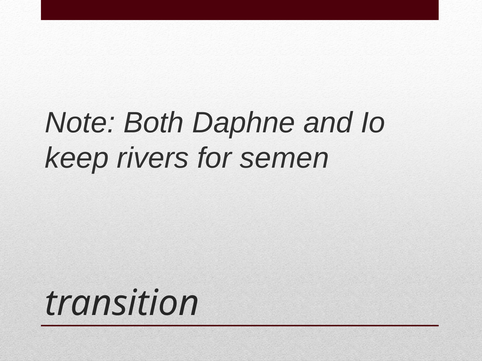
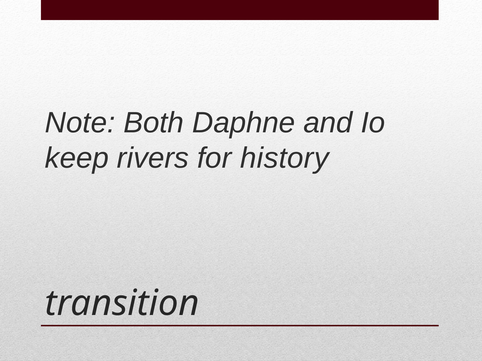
semen: semen -> history
